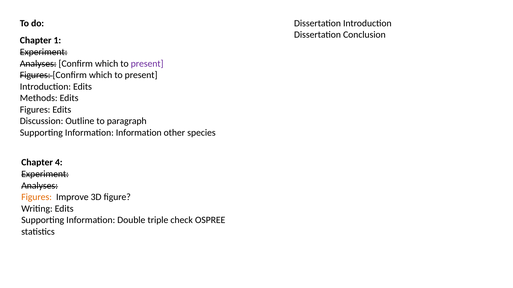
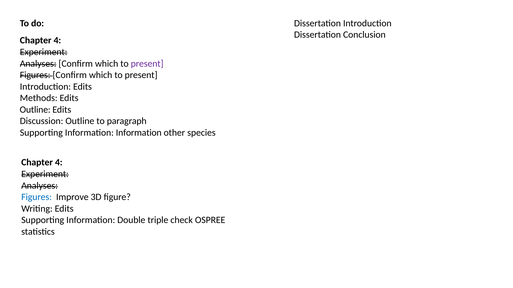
1 at (57, 41): 1 -> 4
Figures at (35, 110): Figures -> Outline
Figures at (37, 197) colour: orange -> blue
